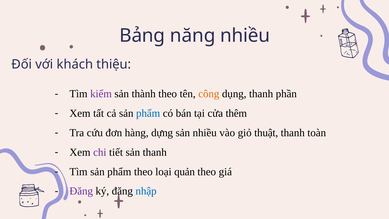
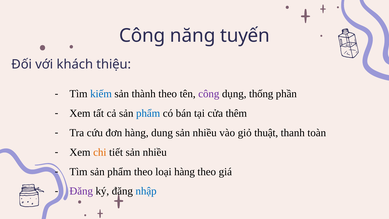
Bảng at (142, 35): Bảng -> Công
năng nhiều: nhiều -> tuyến
kiếm colour: purple -> blue
công at (209, 94) colour: orange -> purple
dụng thanh: thanh -> thống
dựng: dựng -> dung
chi colour: purple -> orange
tiết sản thanh: thanh -> nhiều
loại quản: quản -> hàng
